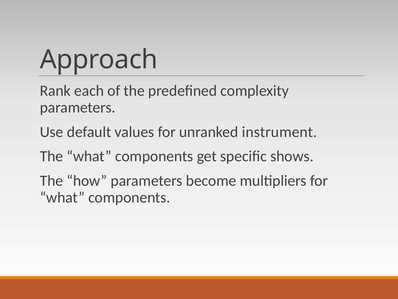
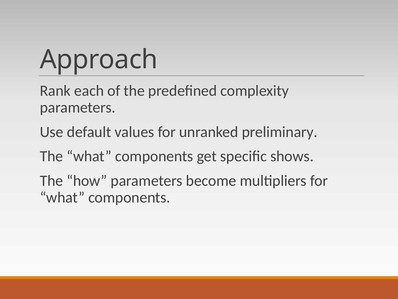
instrument: instrument -> preliminary
